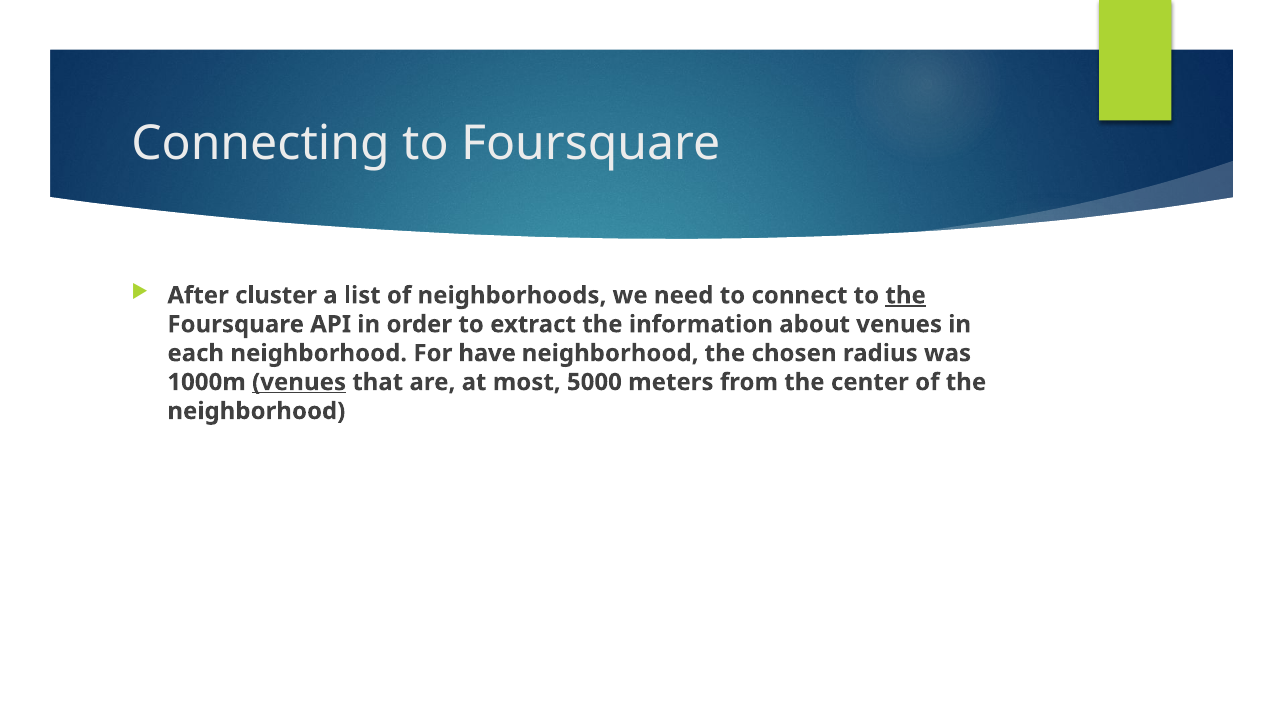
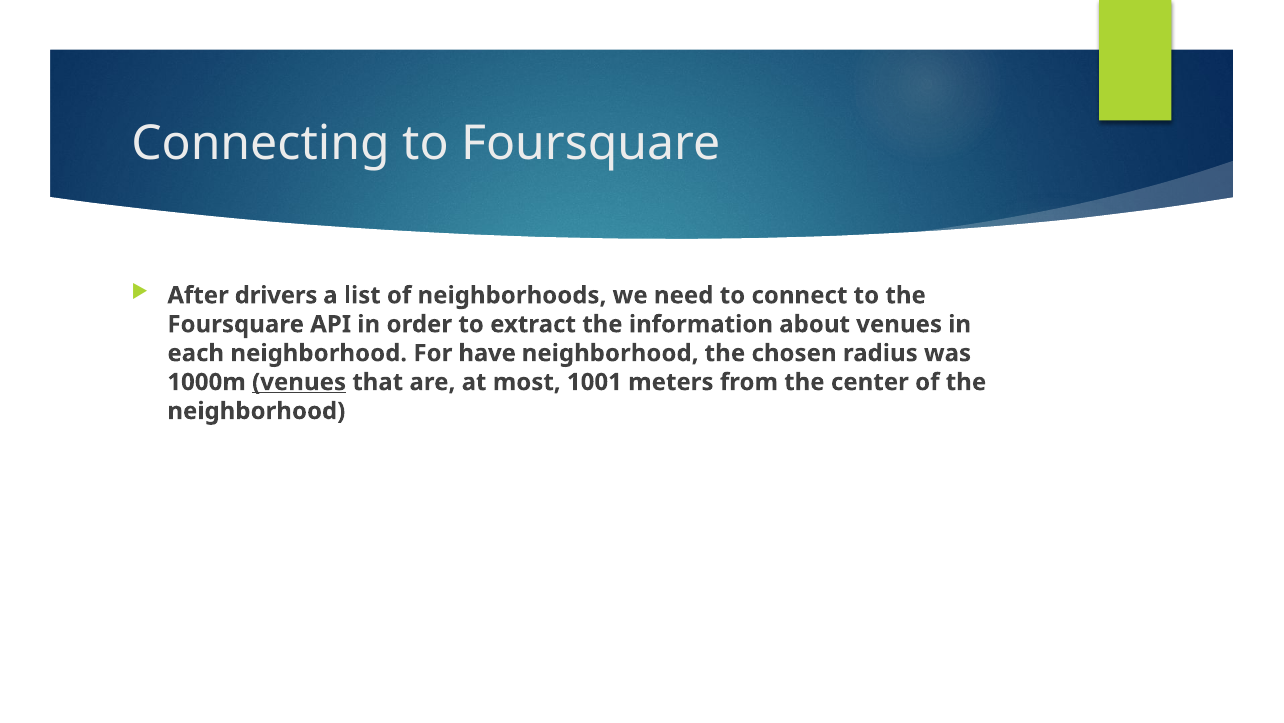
cluster: cluster -> drivers
the at (906, 295) underline: present -> none
5000: 5000 -> 1001
